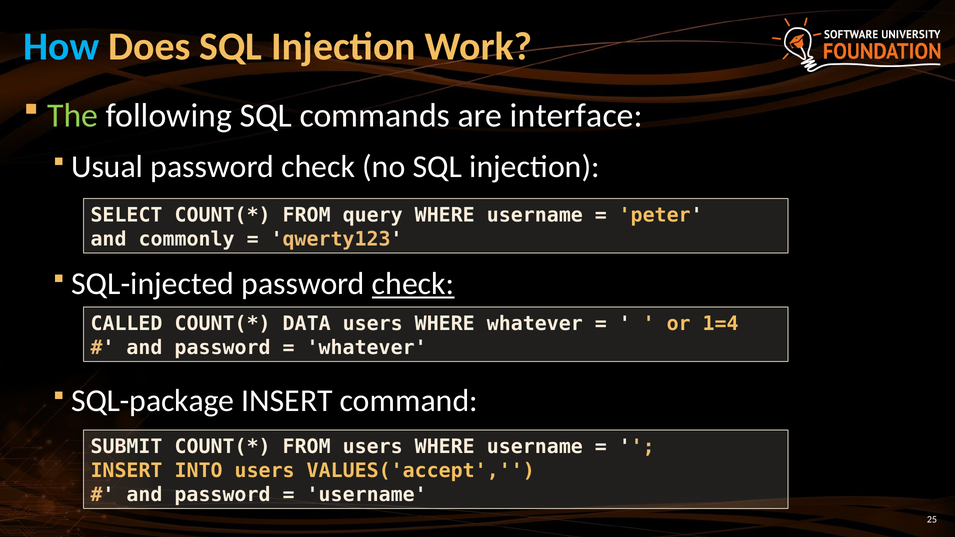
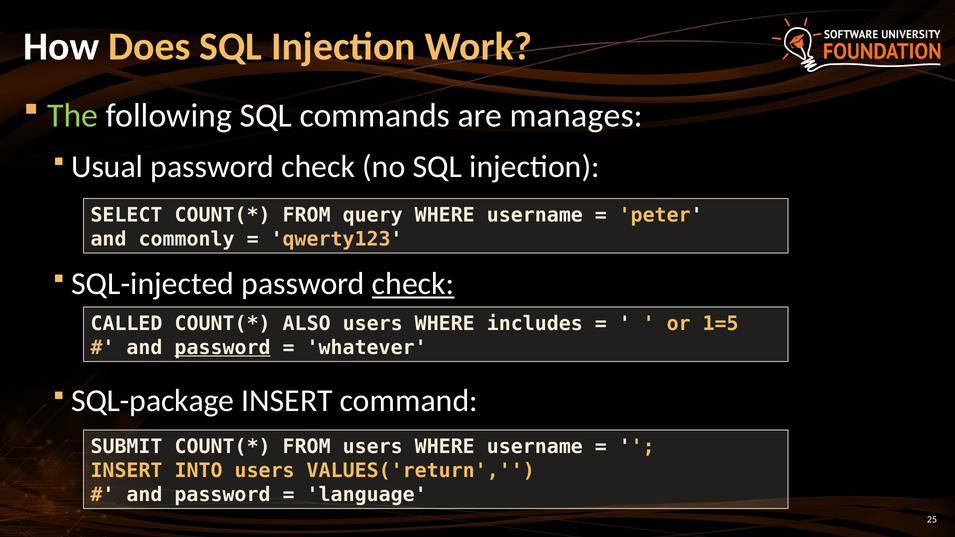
How colour: light blue -> white
interface: interface -> manages
DATA: DATA -> ALSO
WHERE whatever: whatever -> includes
1=4: 1=4 -> 1=5
password at (223, 348) underline: none -> present
VALUES('accept: VALUES('accept -> VALUES('return
username at (367, 495): username -> language
